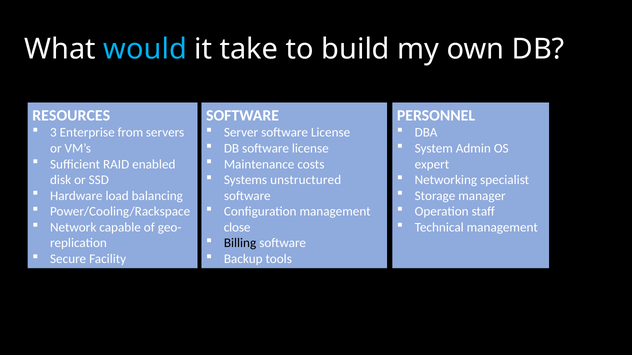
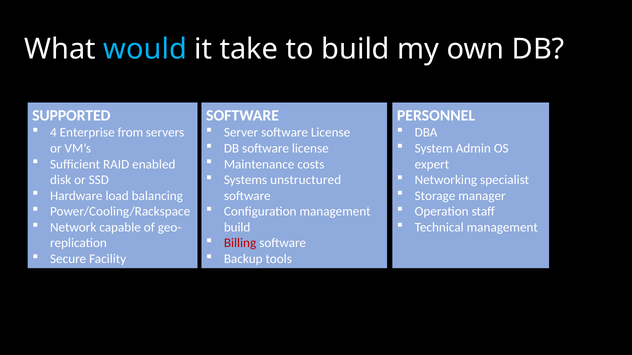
RESOURCES: RESOURCES -> SUPPORTED
3: 3 -> 4
close at (237, 228): close -> build
Billing colour: black -> red
